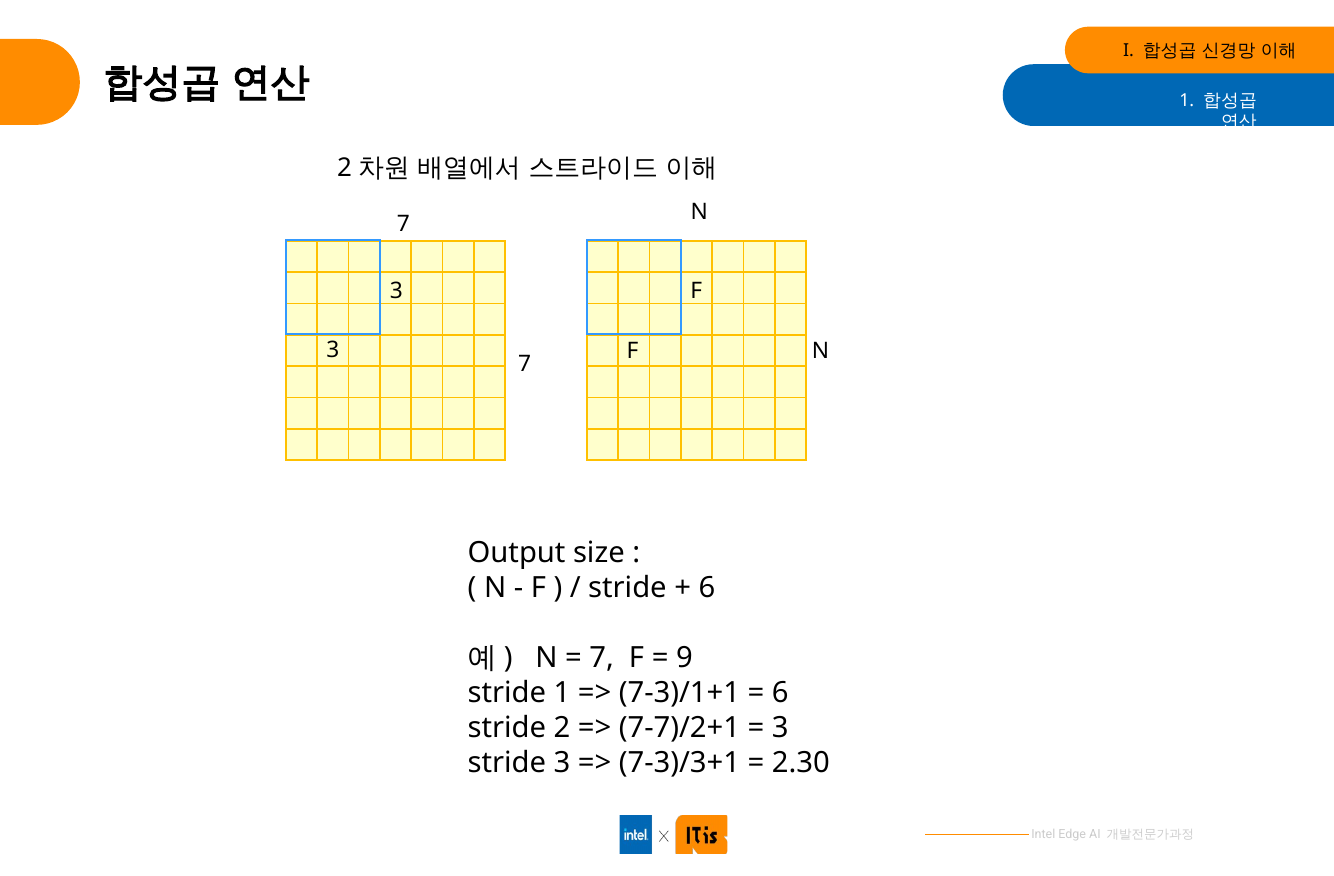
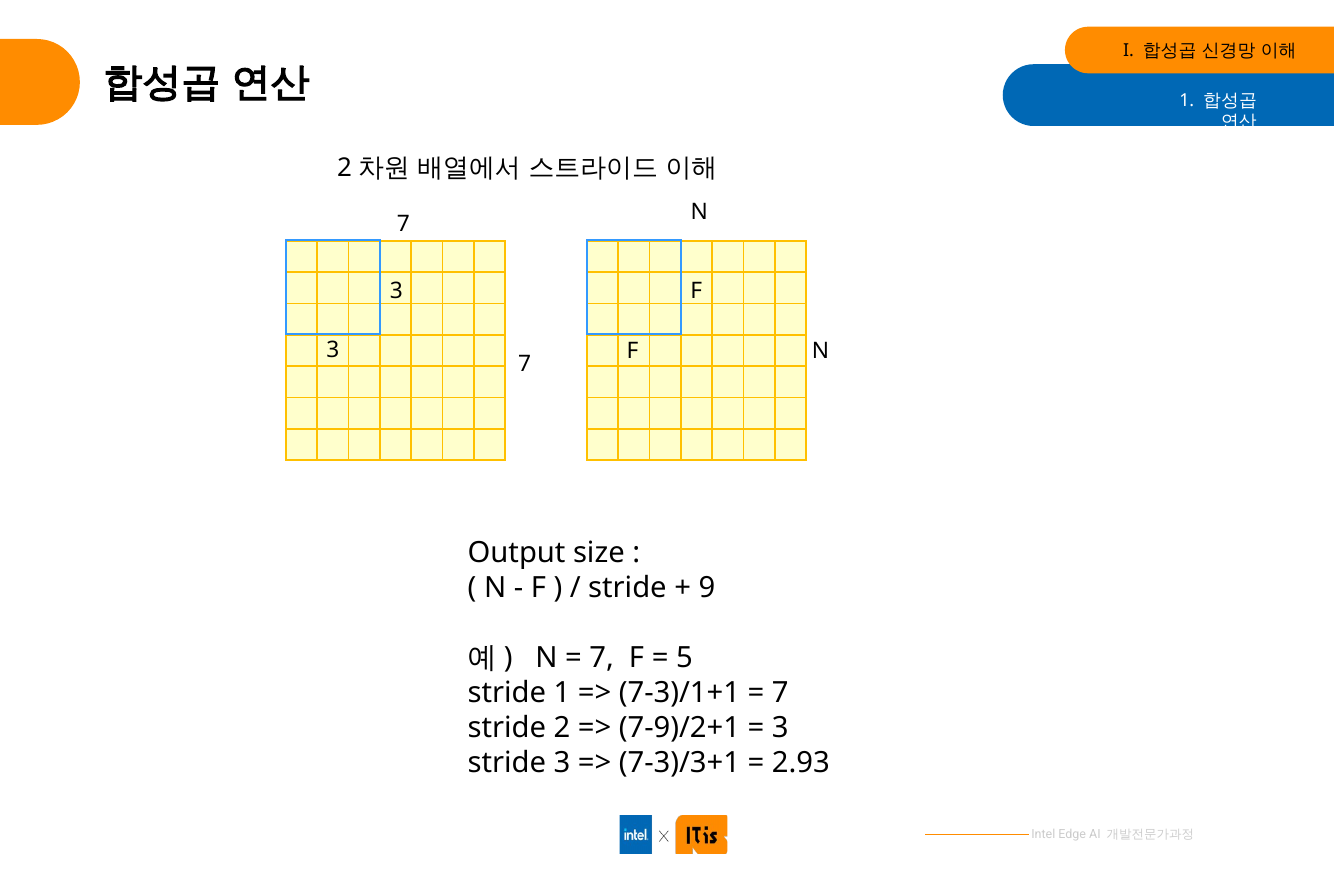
6 at (707, 588): 6 -> 9
9: 9 -> 5
6 at (780, 693): 6 -> 7
7-7)/2+1: 7-7)/2+1 -> 7-9)/2+1
2.30: 2.30 -> 2.93
